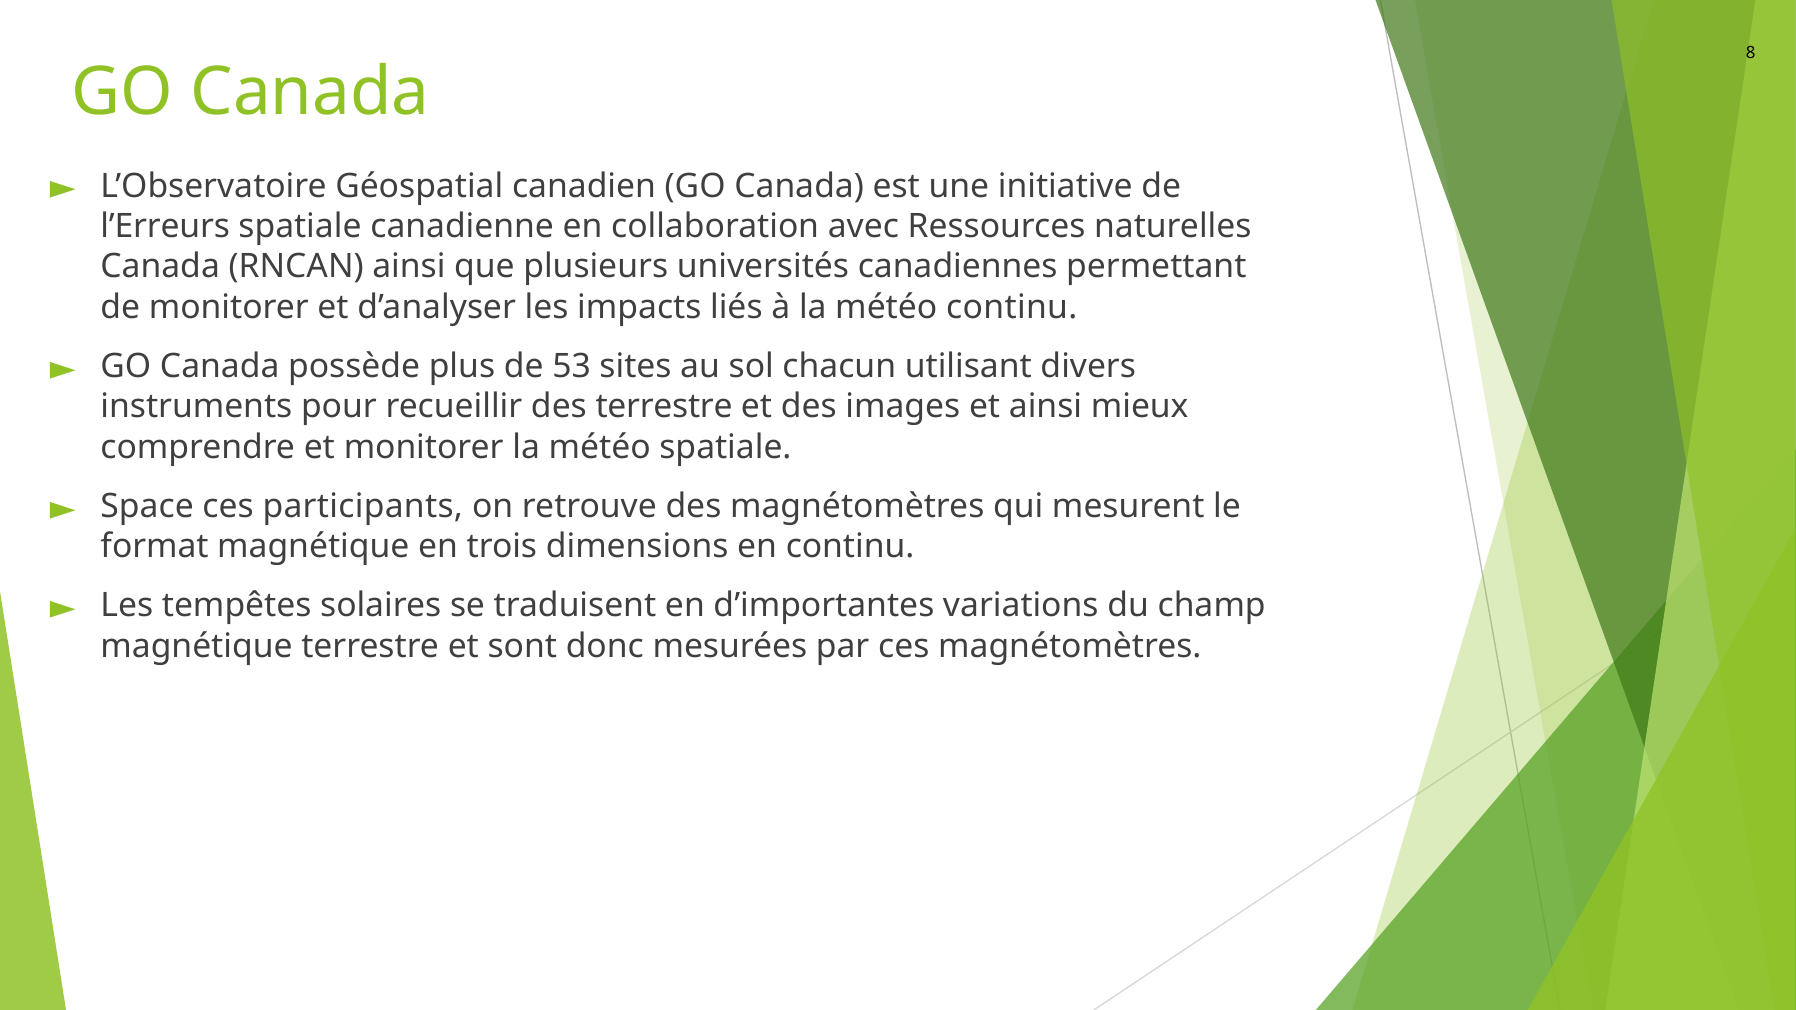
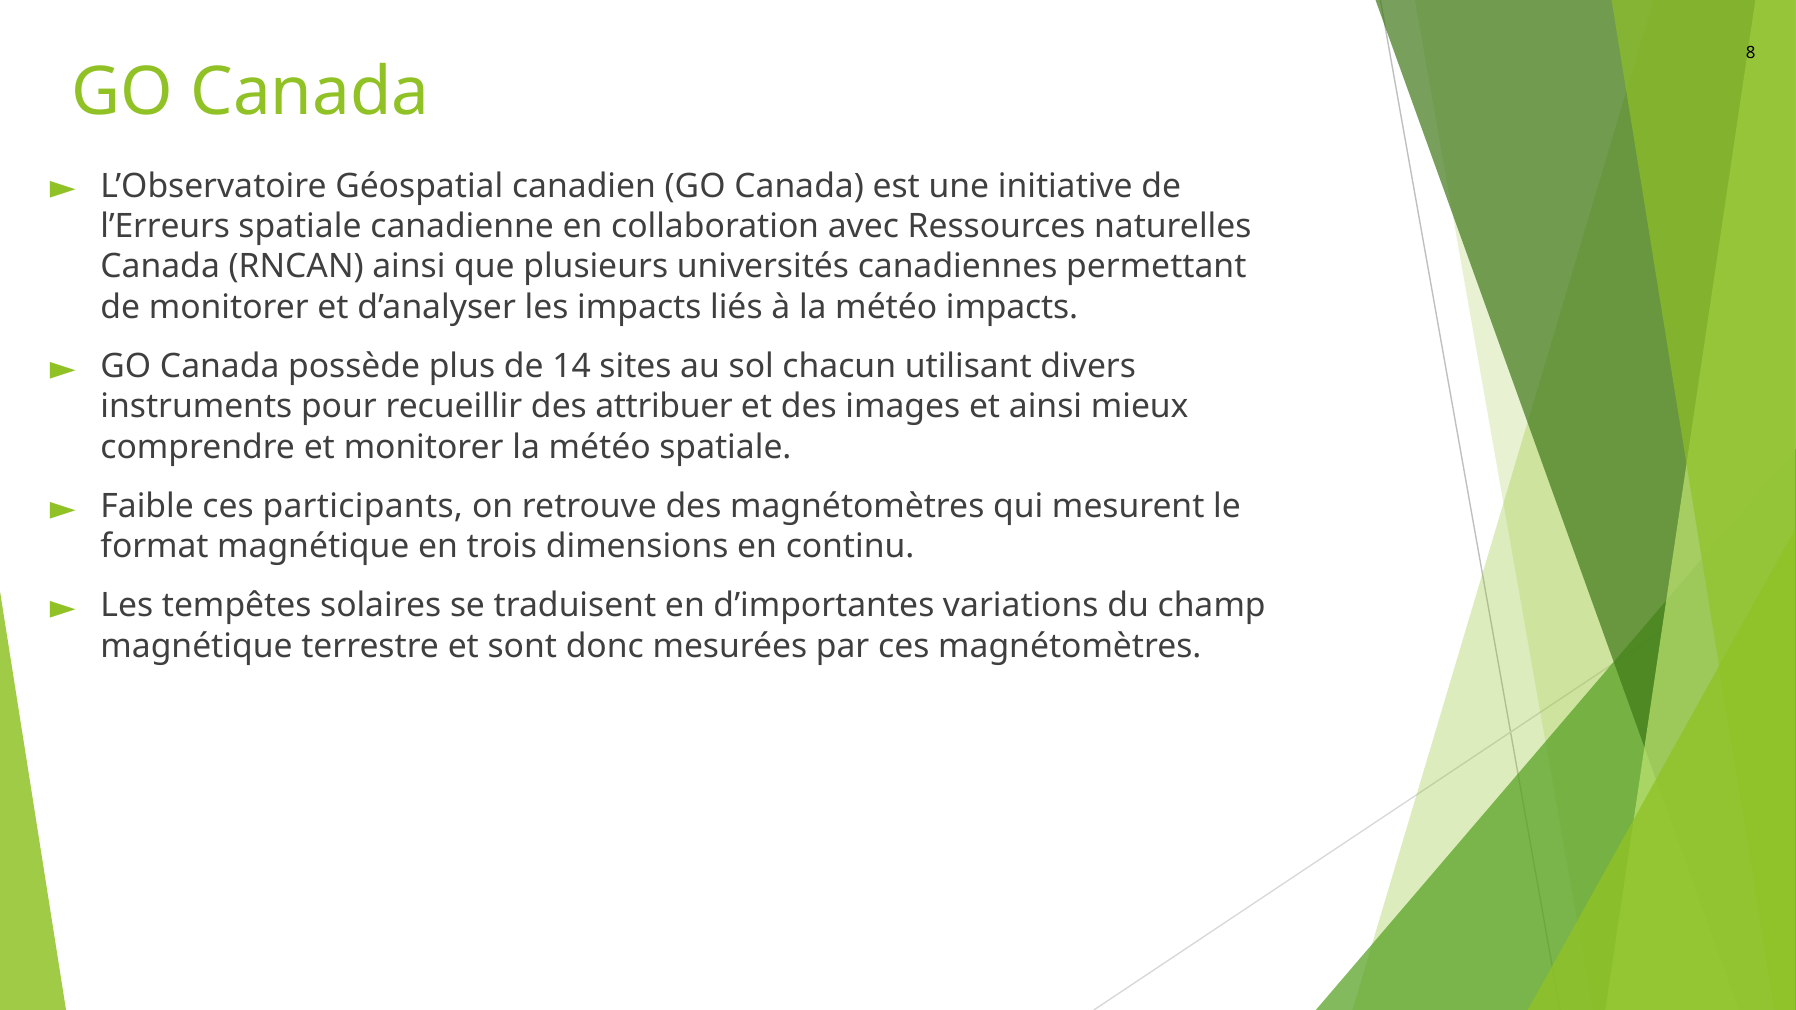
météo continu: continu -> impacts
53: 53 -> 14
des terrestre: terrestre -> attribuer
Space: Space -> Faible
